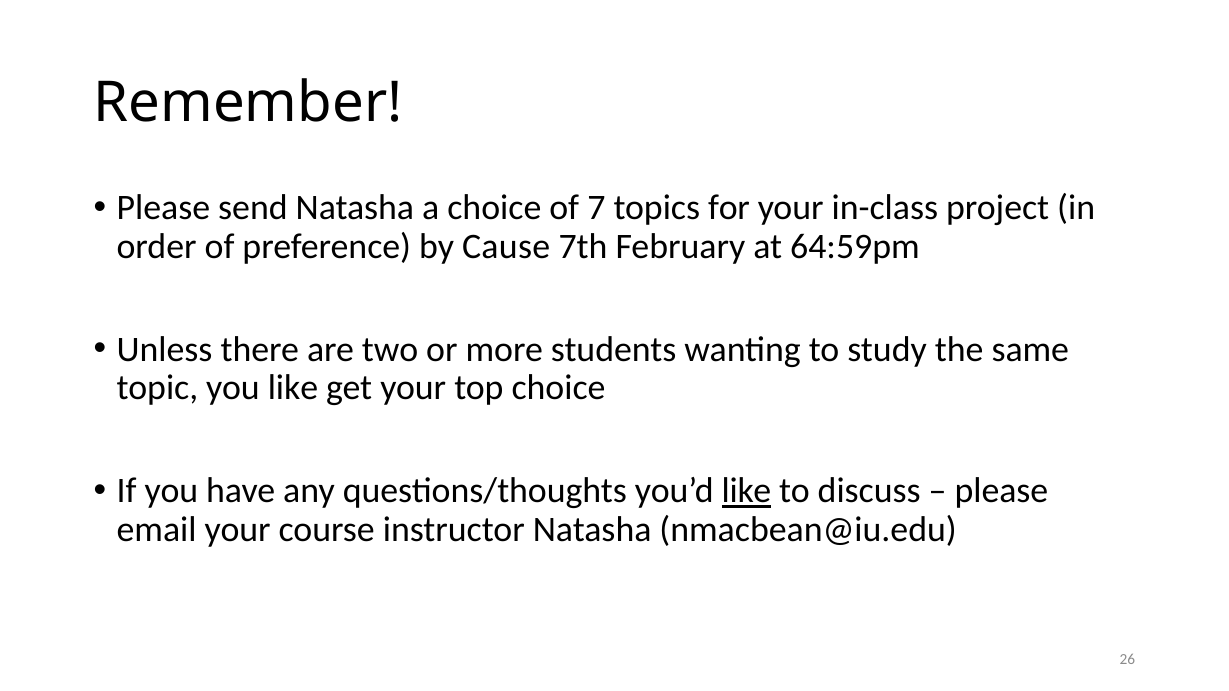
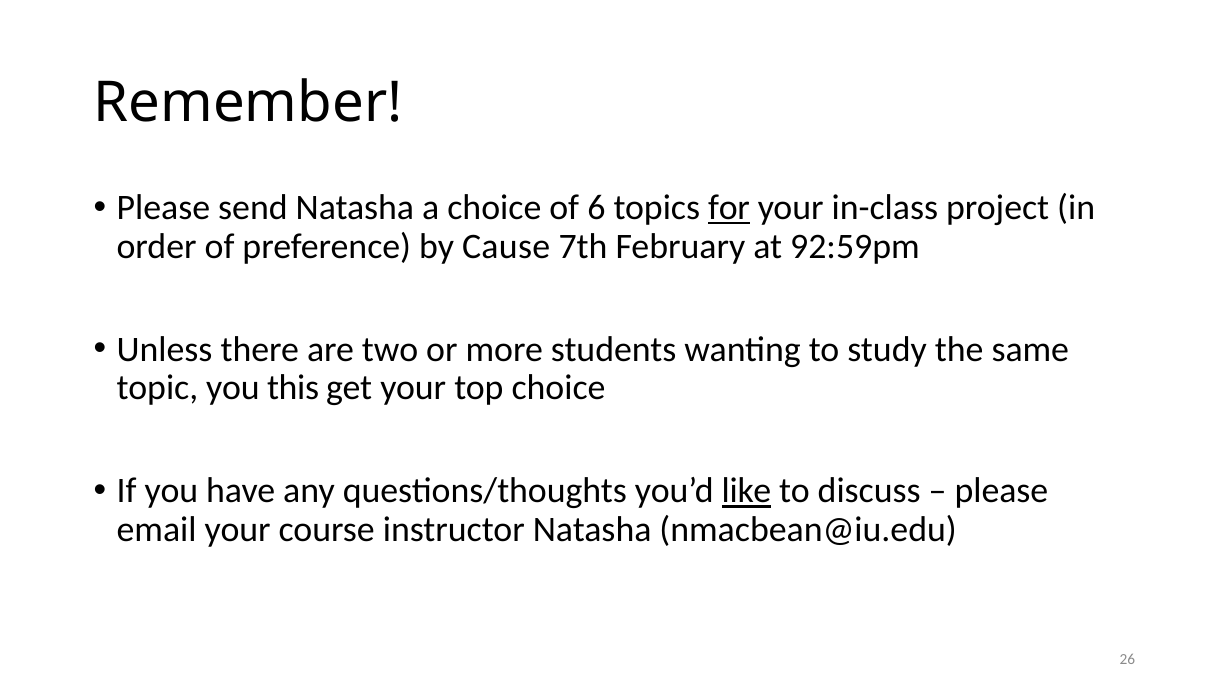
7: 7 -> 6
for underline: none -> present
64:59pm: 64:59pm -> 92:59pm
you like: like -> this
